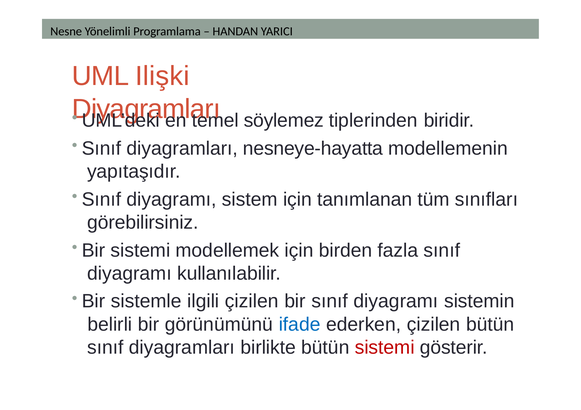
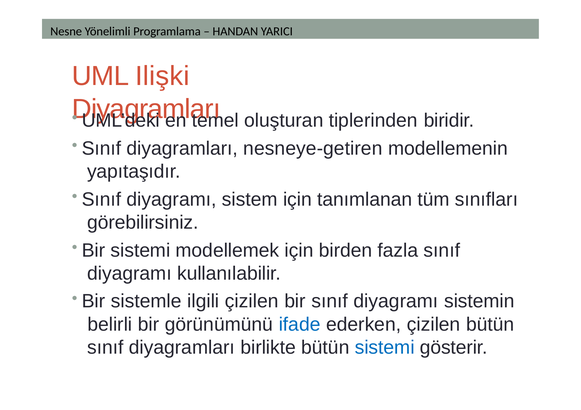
söylemez: söylemez -> oluşturan
nesneye-hayatta: nesneye-hayatta -> nesneye-getiren
sistemi at (385, 348) colour: red -> blue
